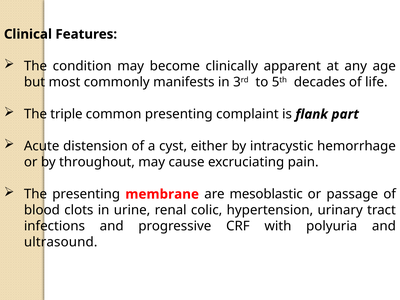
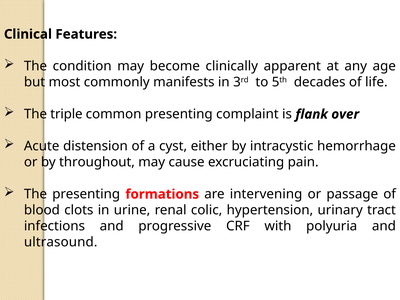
part: part -> over
membrane: membrane -> formations
mesoblastic: mesoblastic -> intervening
